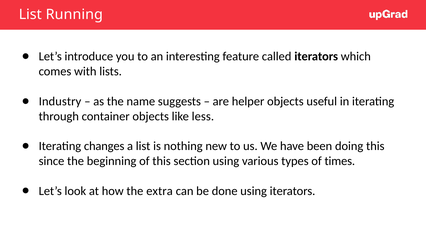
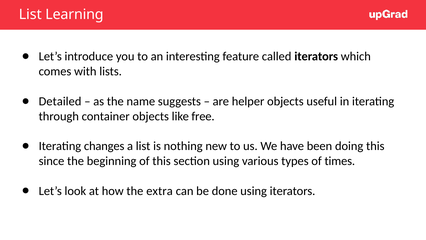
Running: Running -> Learning
Industry: Industry -> Detailed
less: less -> free
